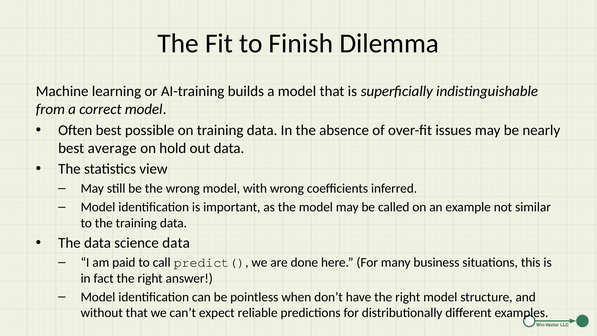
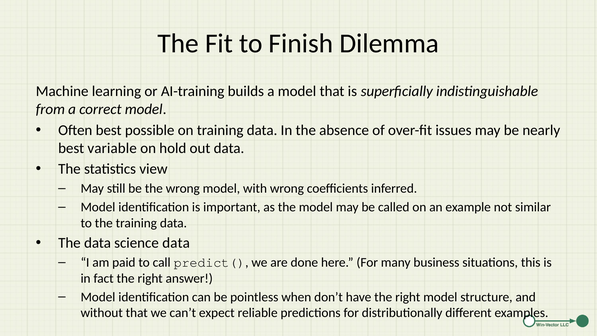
average: average -> variable
